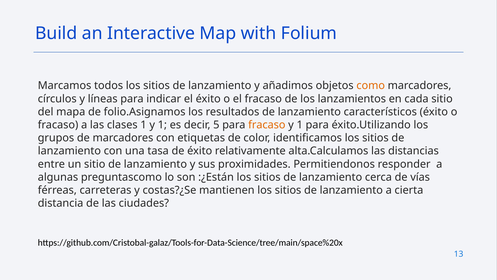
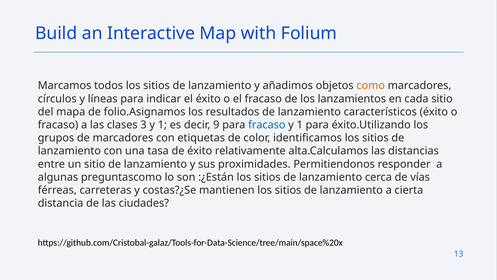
clases 1: 1 -> 3
5: 5 -> 9
fracaso at (267, 125) colour: orange -> blue
